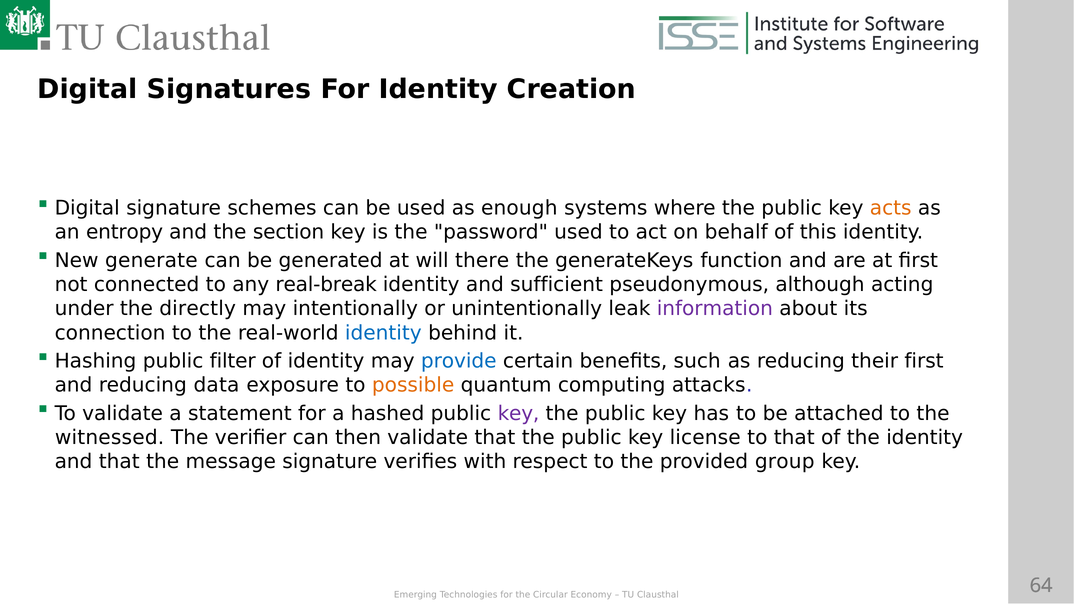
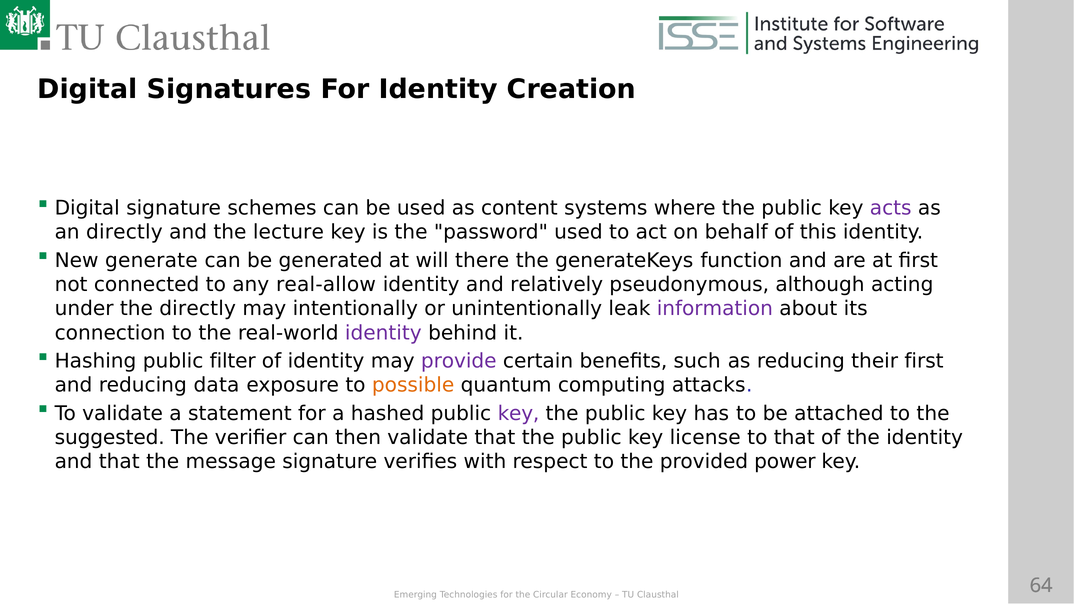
enough: enough -> content
acts colour: orange -> purple
an entropy: entropy -> directly
section: section -> lecture
real-break: real-break -> real-allow
sufficient: sufficient -> relatively
identity at (383, 333) colour: blue -> purple
provide colour: blue -> purple
witnessed: witnessed -> suggested
group: group -> power
